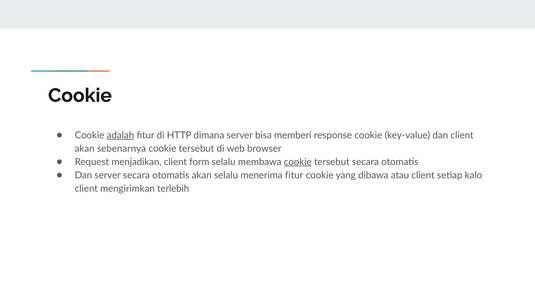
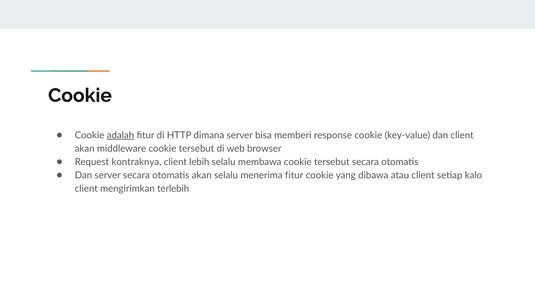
sebenarnya: sebenarnya -> middleware
menjadikan: menjadikan -> kontraknya
form: form -> lebih
cookie at (298, 162) underline: present -> none
